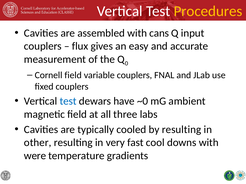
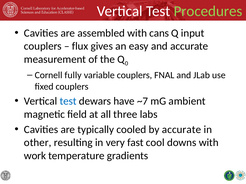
Procedures colour: yellow -> light green
Cornell field: field -> fully
~0: ~0 -> ~7
by resulting: resulting -> accurate
were: were -> work
